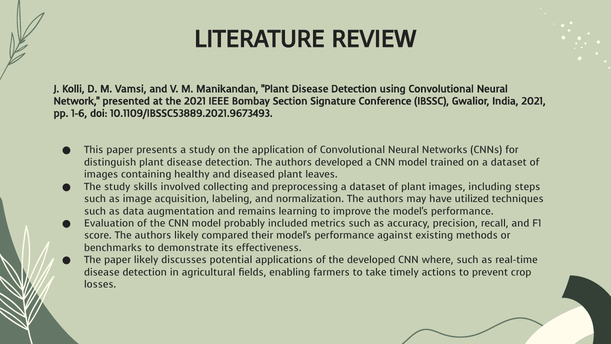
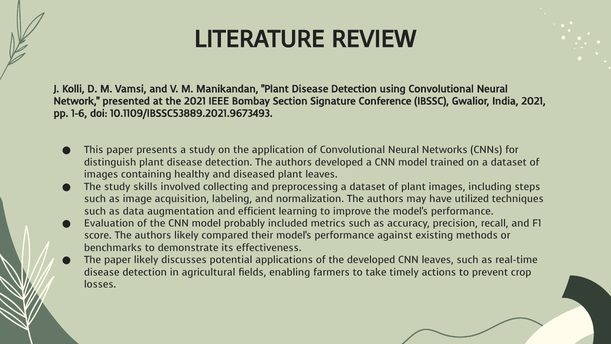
remains: remains -> efficient
CNN where: where -> leaves
